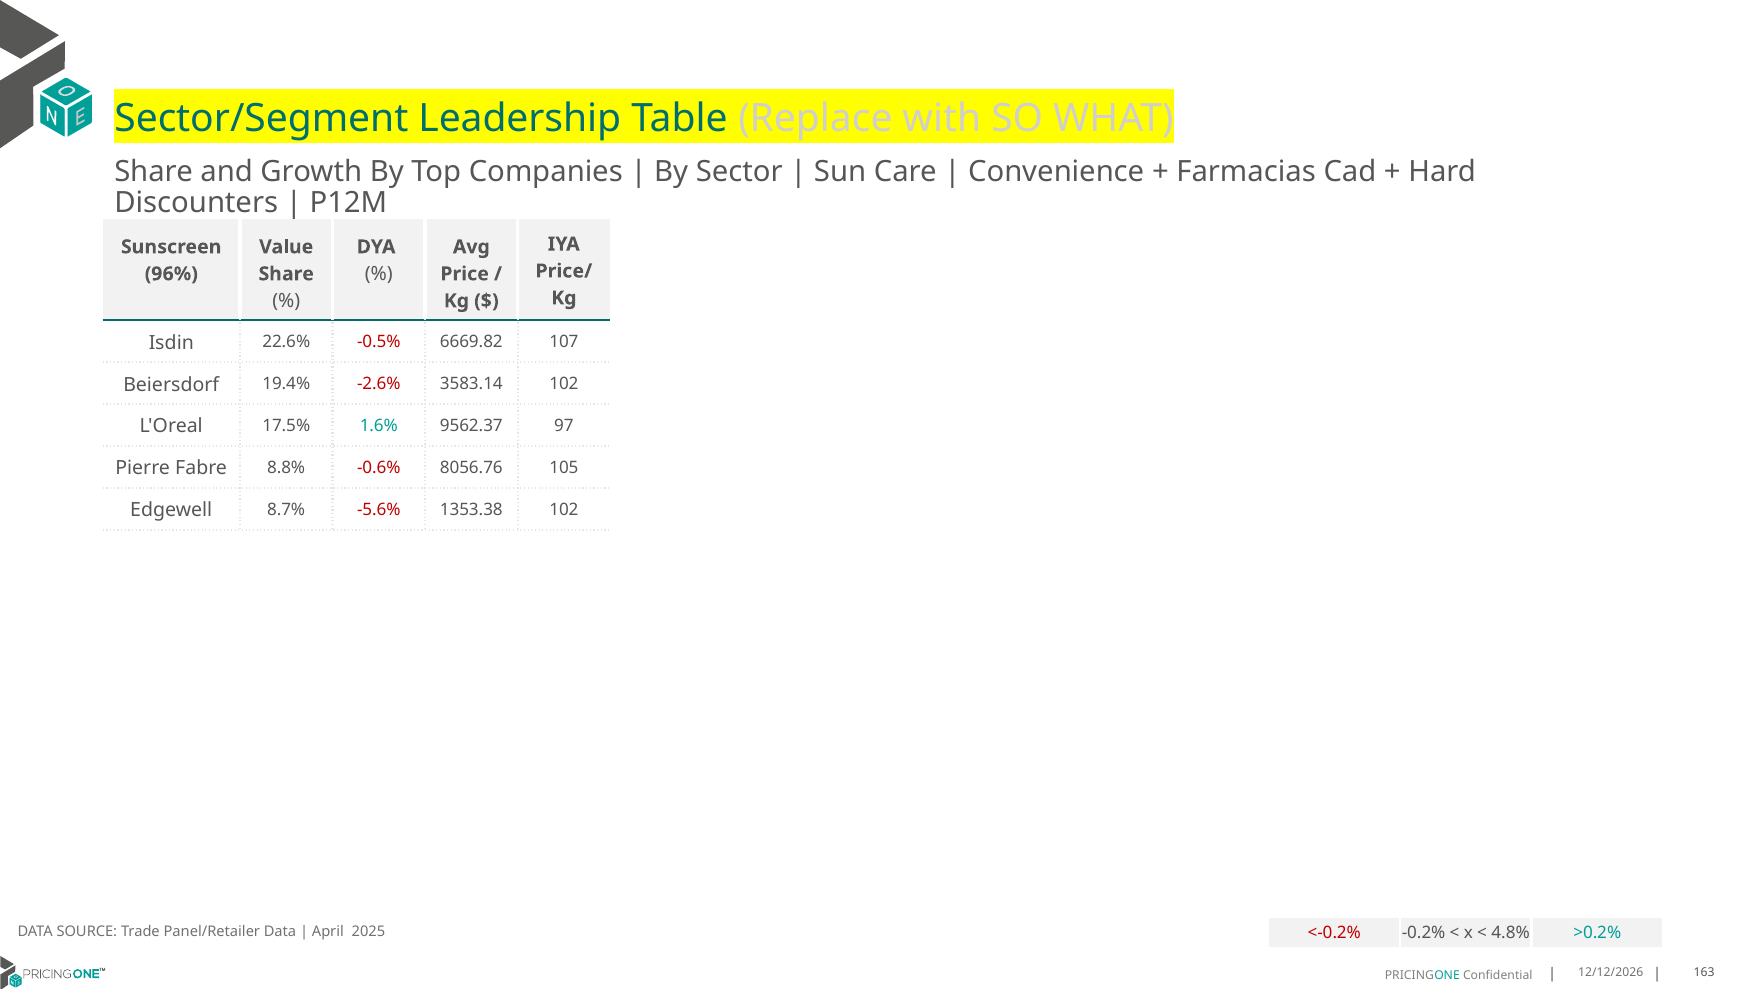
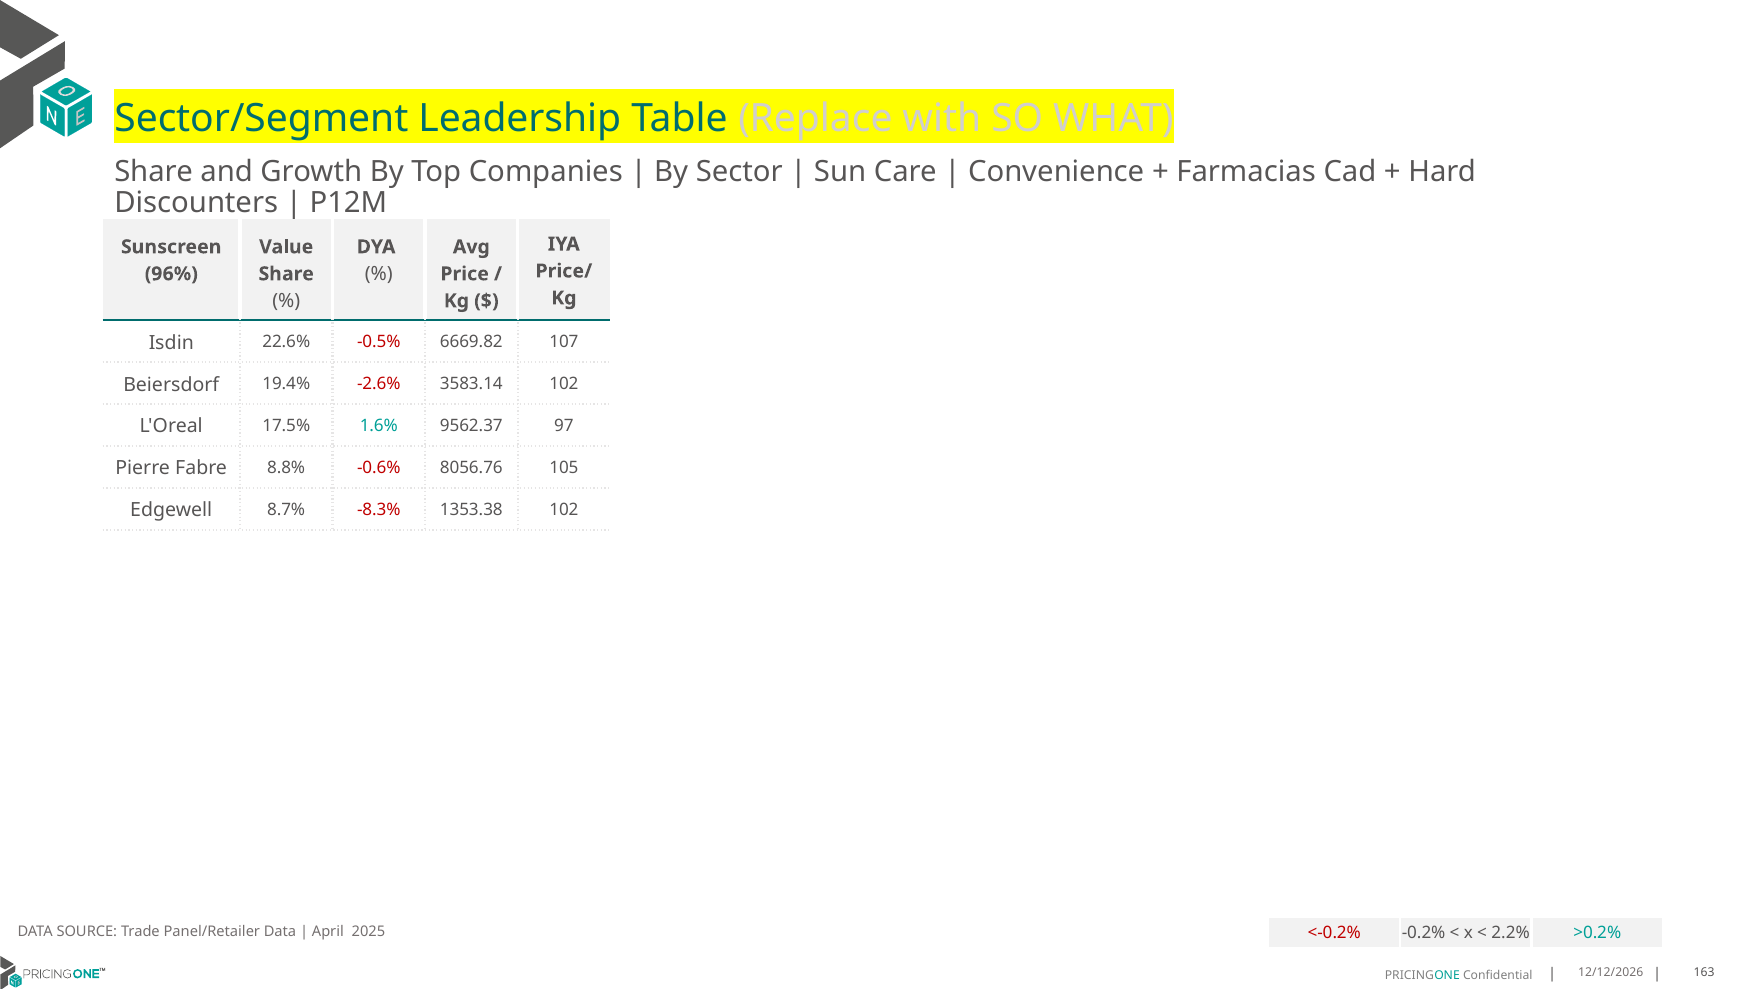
-5.6%: -5.6% -> -8.3%
4.8%: 4.8% -> 2.2%
